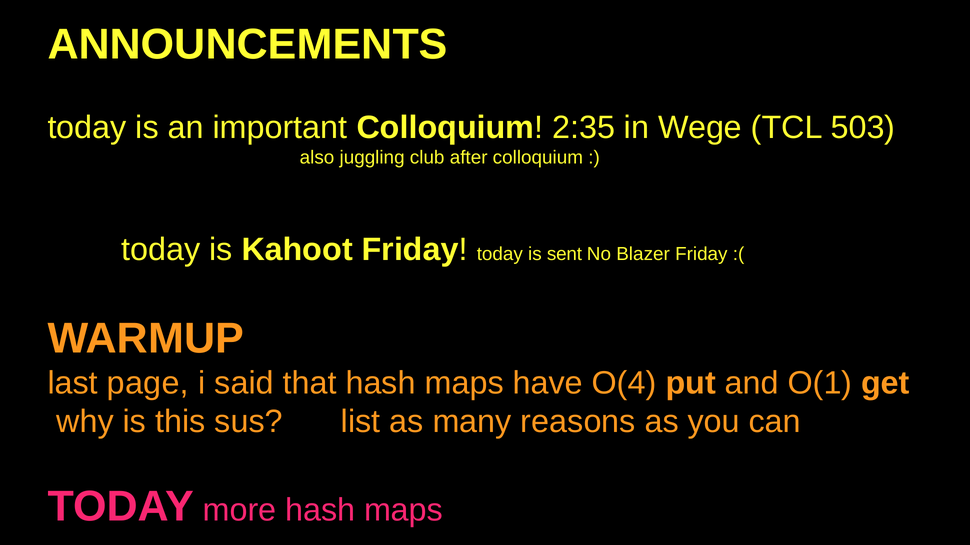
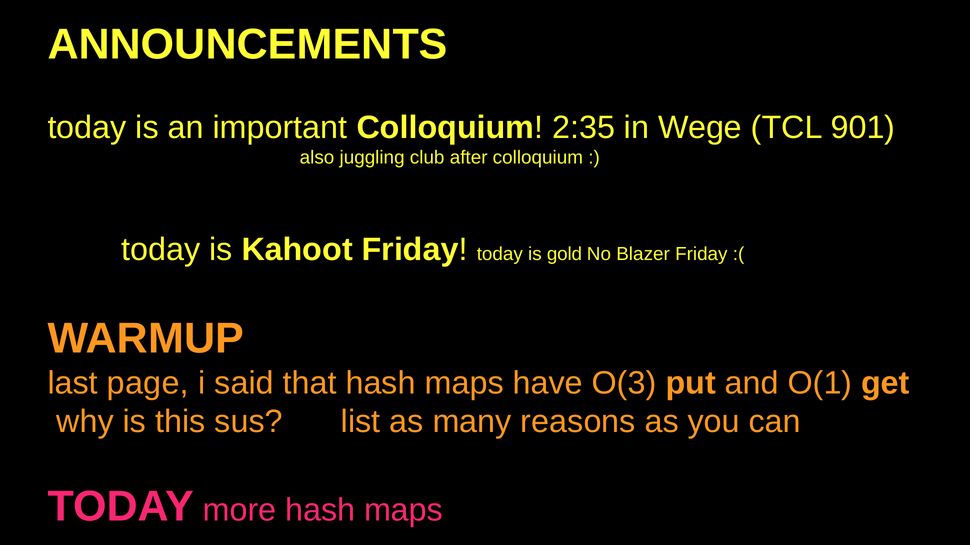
503: 503 -> 901
sent: sent -> gold
O(4: O(4 -> O(3
